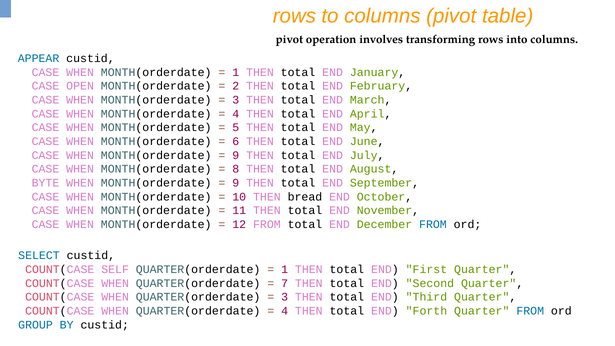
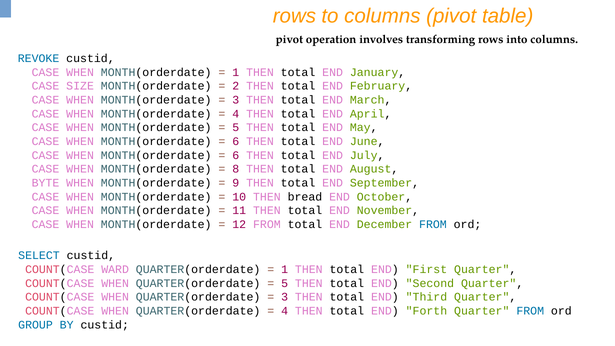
APPEAR: APPEAR -> REVOKE
OPEN: OPEN -> SIZE
9 at (236, 155): 9 -> 6
SELF: SELF -> WARD
7 at (285, 283): 7 -> 5
